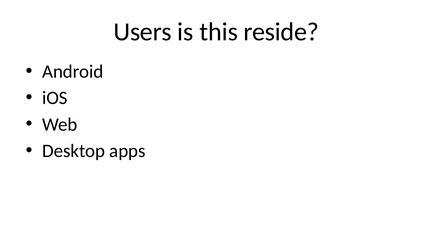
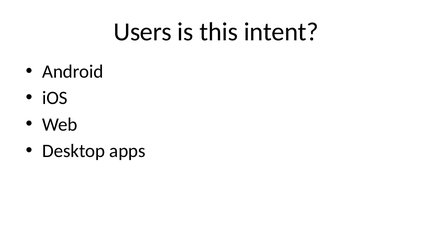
reside: reside -> intent
